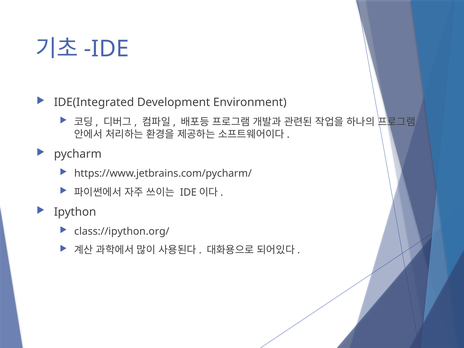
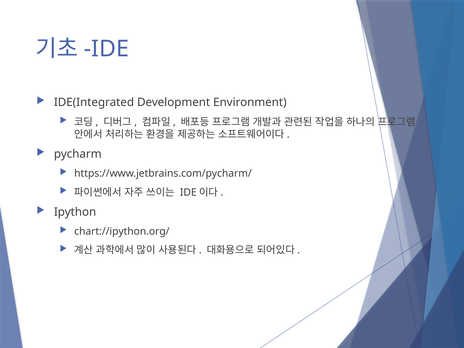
class://ipython.org/: class://ipython.org/ -> chart://ipython.org/
